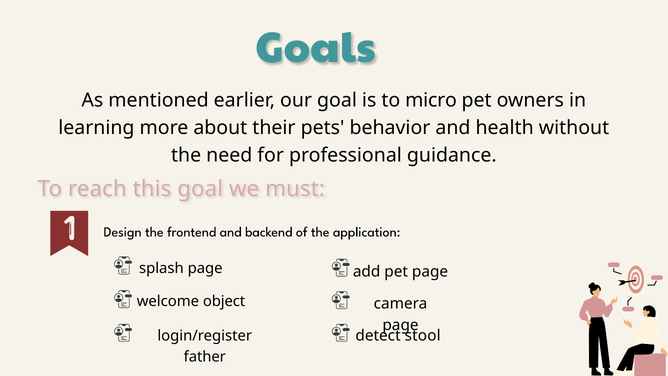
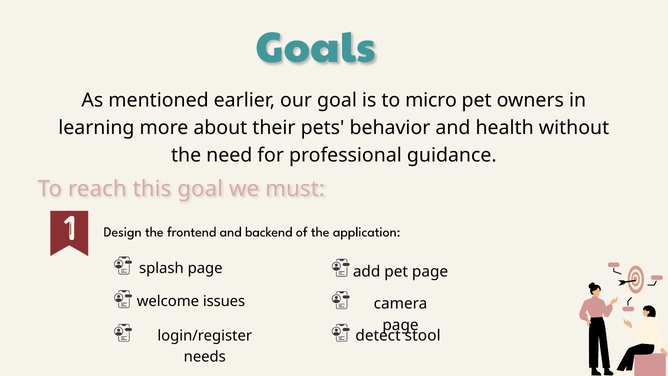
object: object -> issues
father: father -> needs
